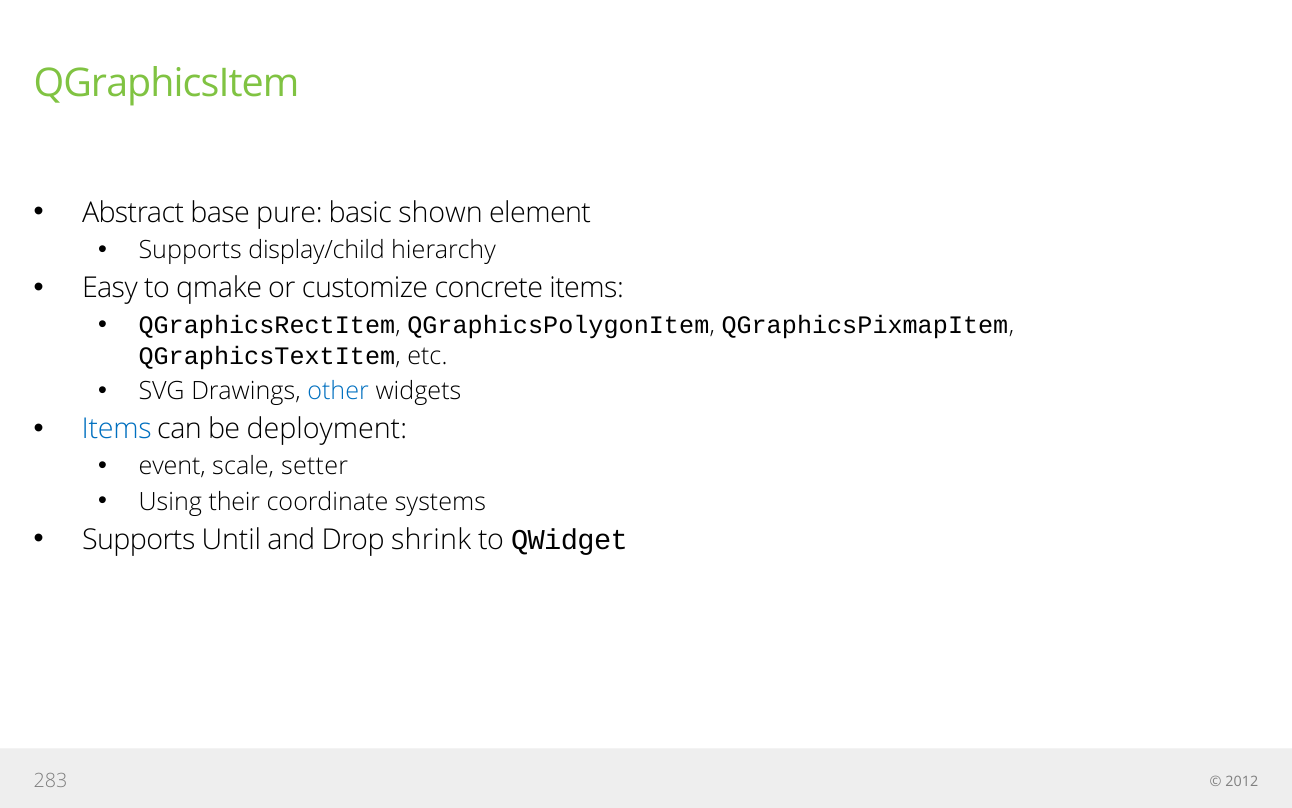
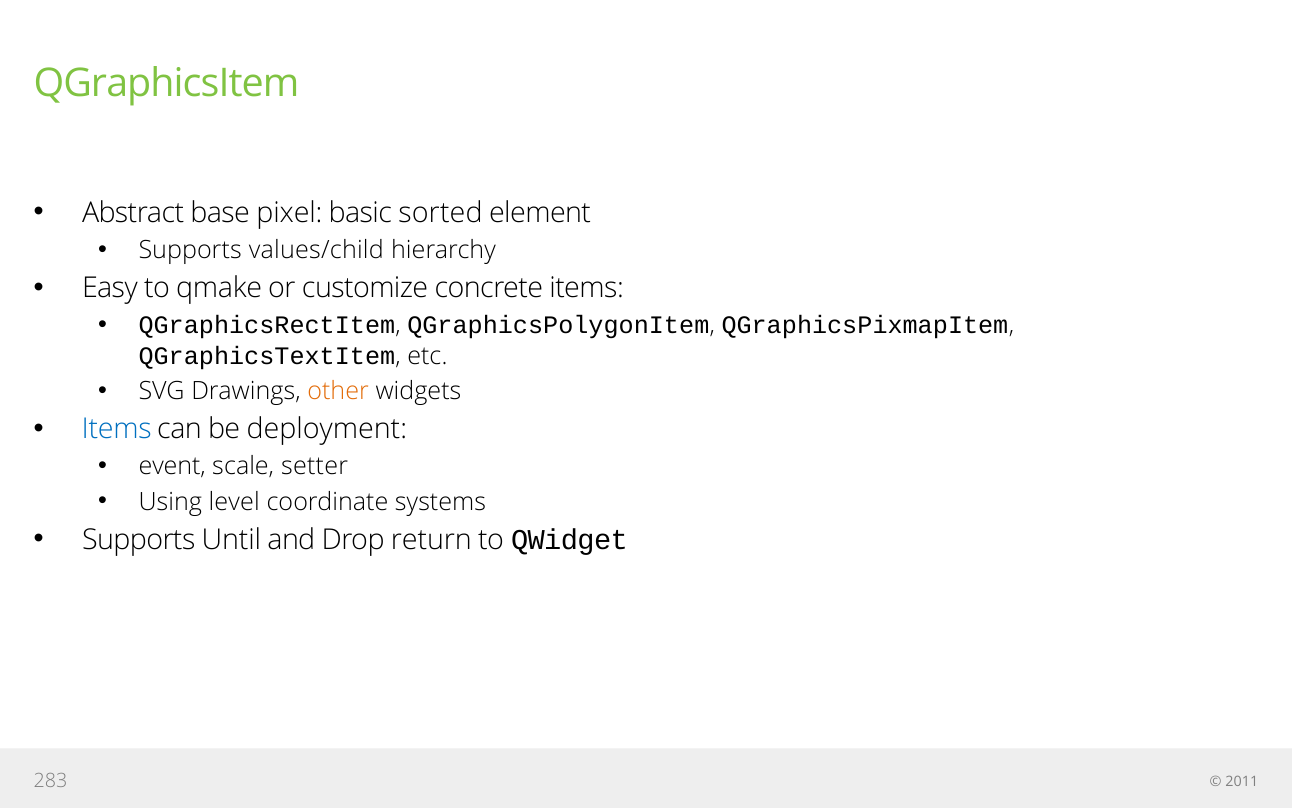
pure: pure -> pixel
shown: shown -> sorted
display/child: display/child -> values/child
other colour: blue -> orange
their: their -> level
shrink: shrink -> return
2012: 2012 -> 2011
